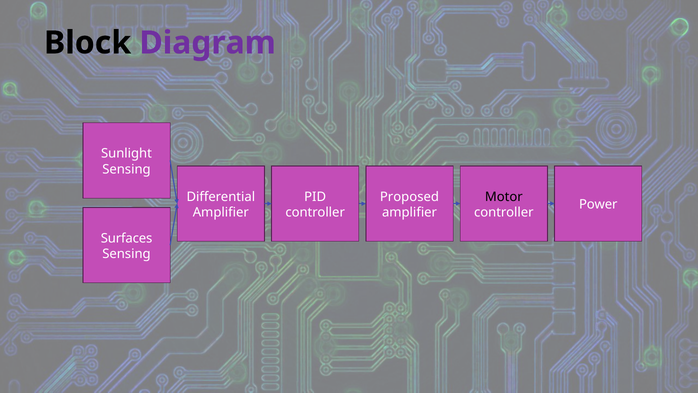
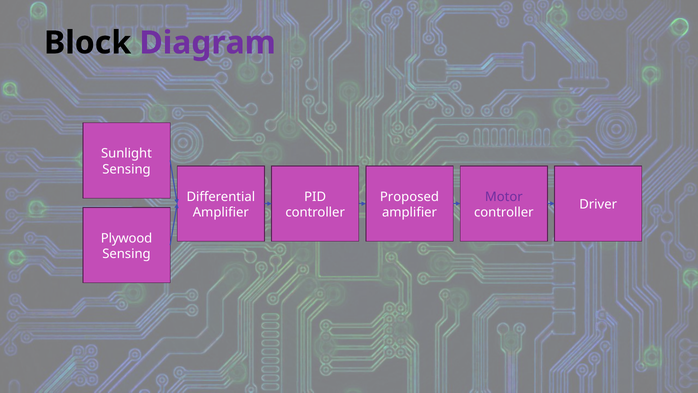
Motor colour: black -> purple
Power: Power -> Driver
Surfaces: Surfaces -> Plywood
